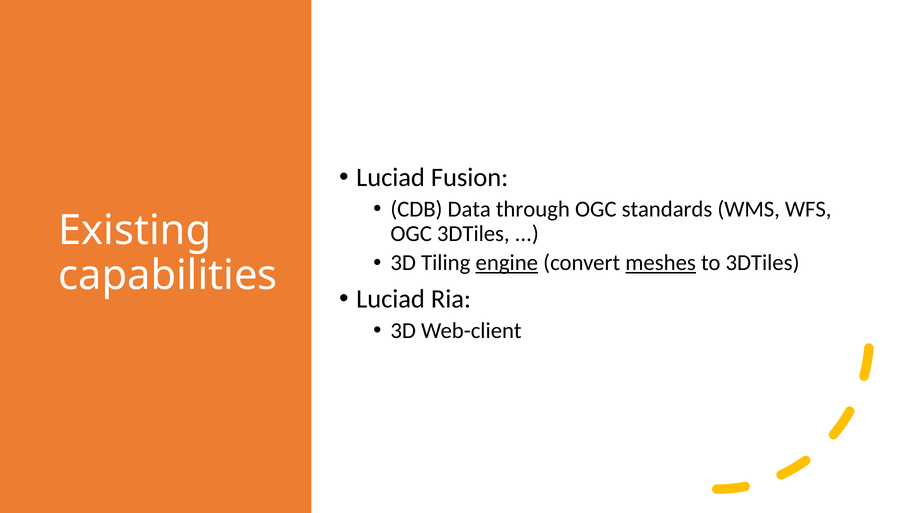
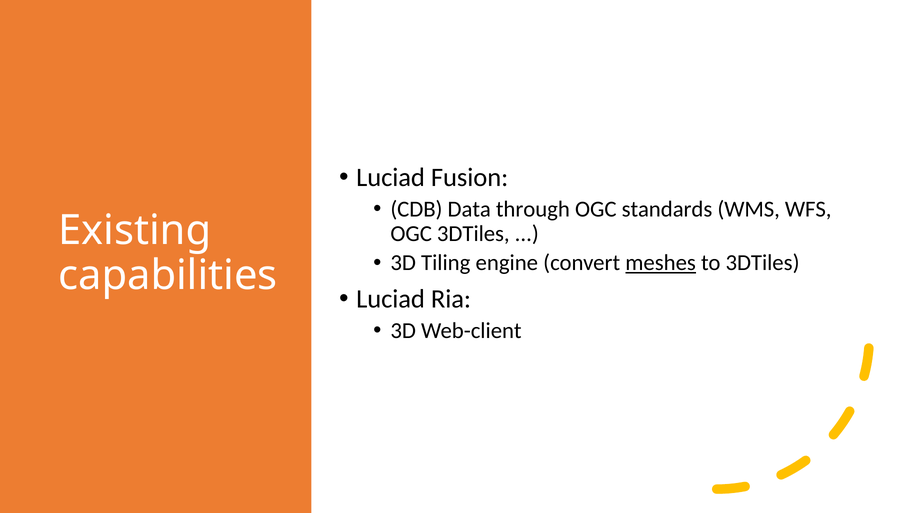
engine underline: present -> none
